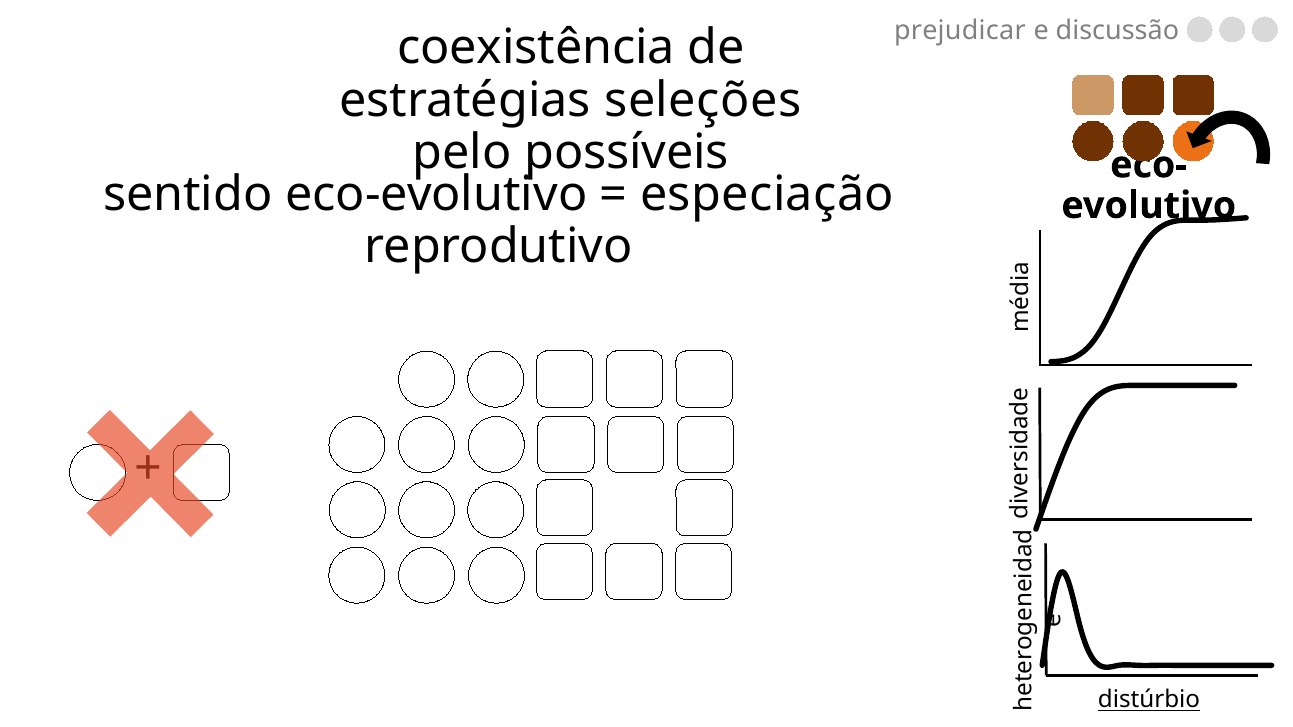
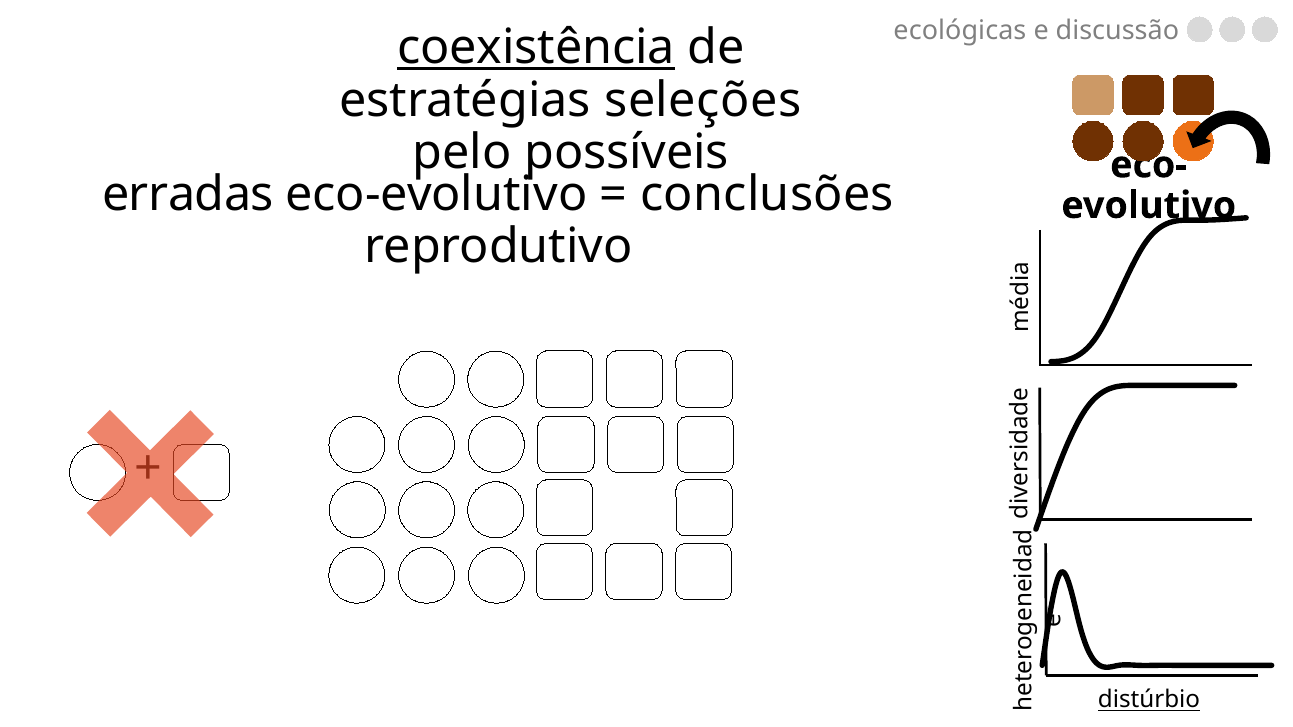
prejudicar: prejudicar -> ecológicas
coexistência underline: none -> present
sentido: sentido -> erradas
especiação: especiação -> conclusões
